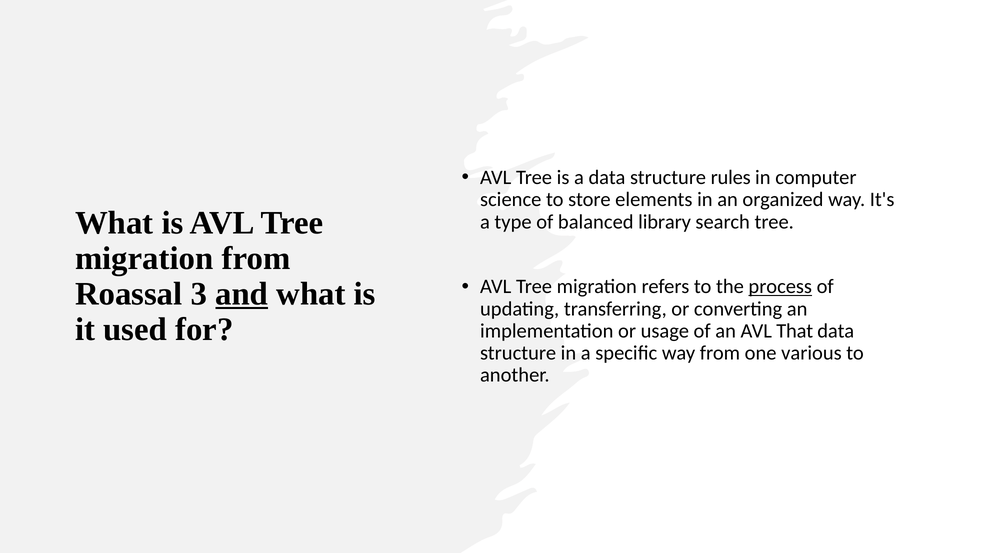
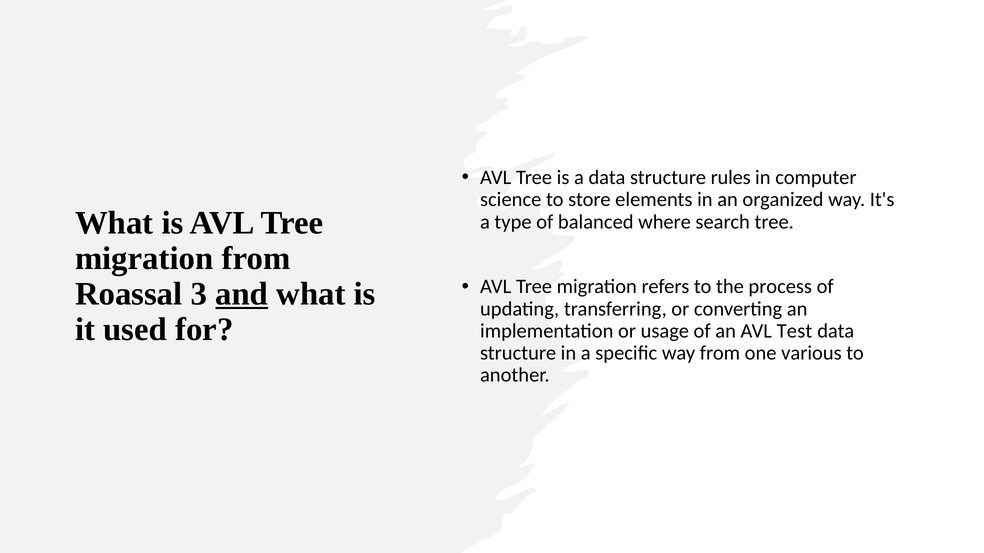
library: library -> where
process underline: present -> none
That: That -> Test
